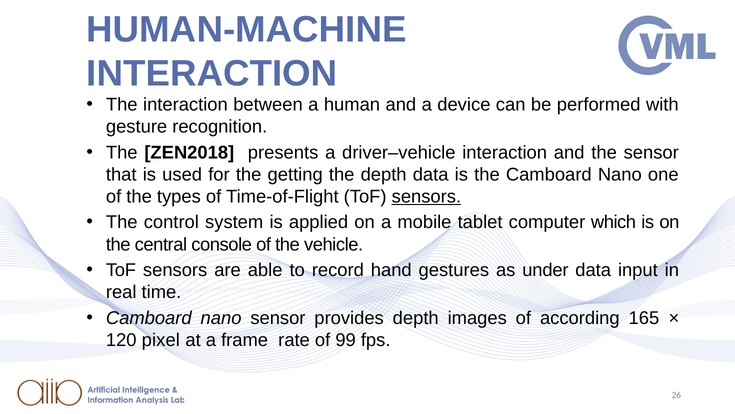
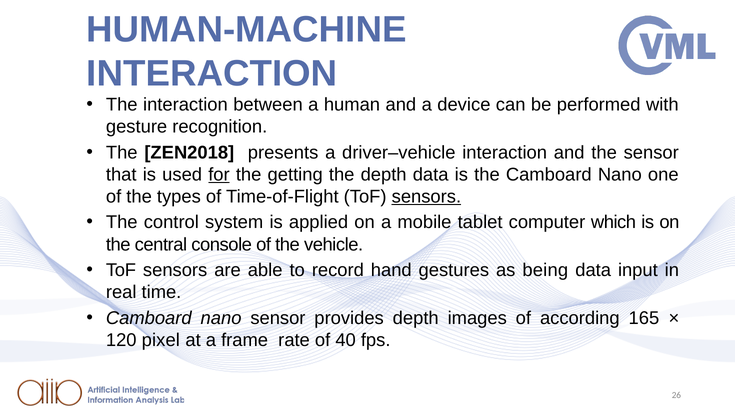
for underline: none -> present
under: under -> being
99: 99 -> 40
